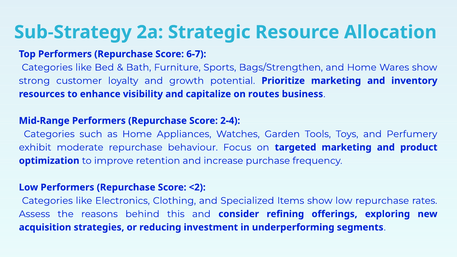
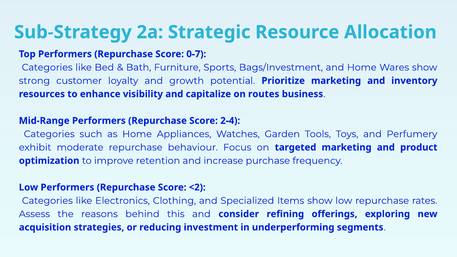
6-7: 6-7 -> 0-7
Bags/Strengthen: Bags/Strengthen -> Bags/Investment
